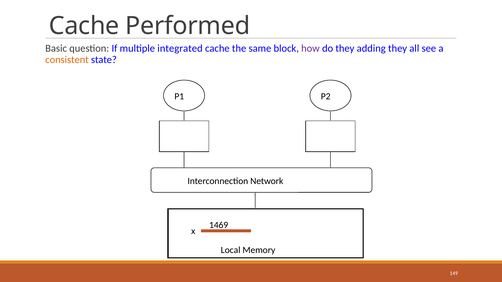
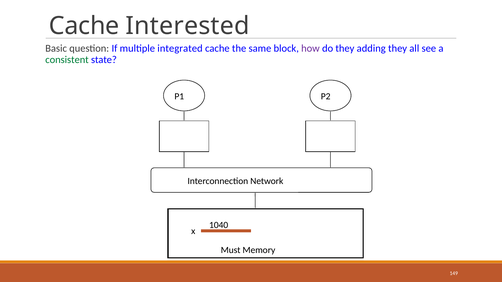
Performed: Performed -> Interested
consistent colour: orange -> green
1469: 1469 -> 1040
Local: Local -> Must
